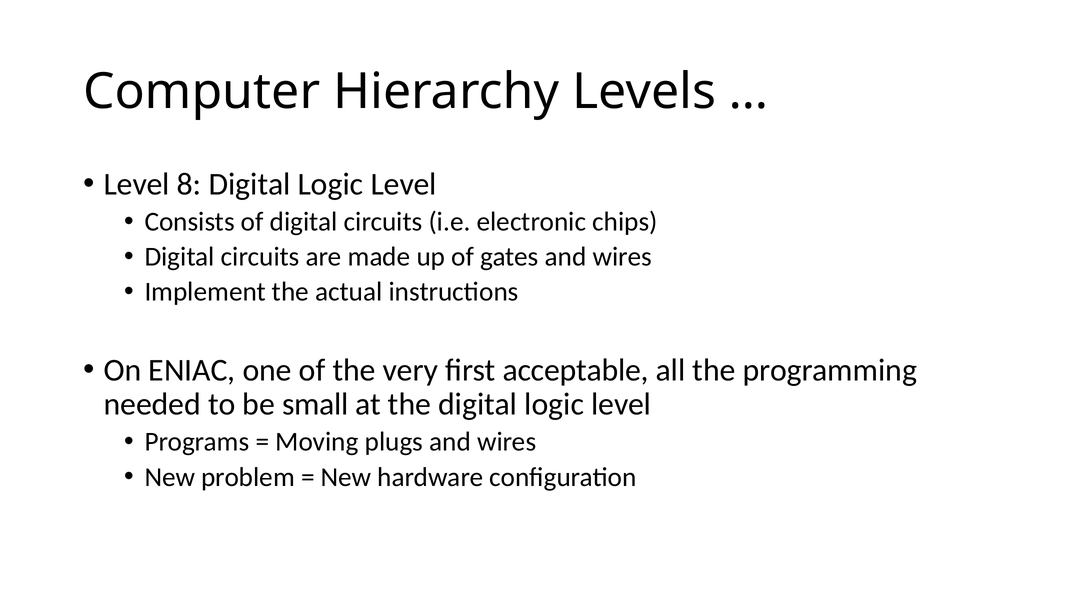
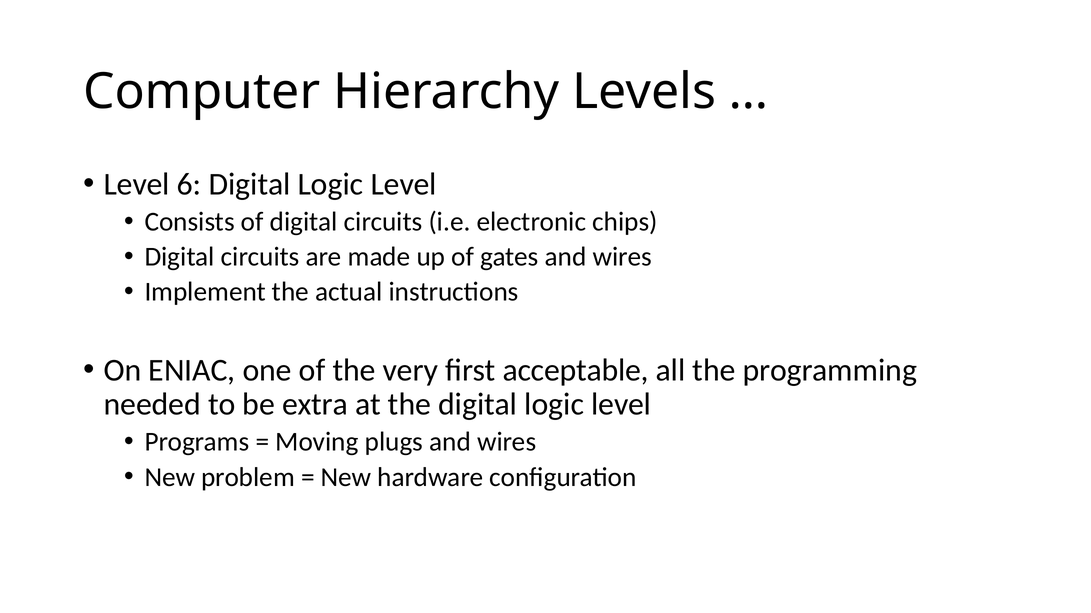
8: 8 -> 6
small: small -> extra
